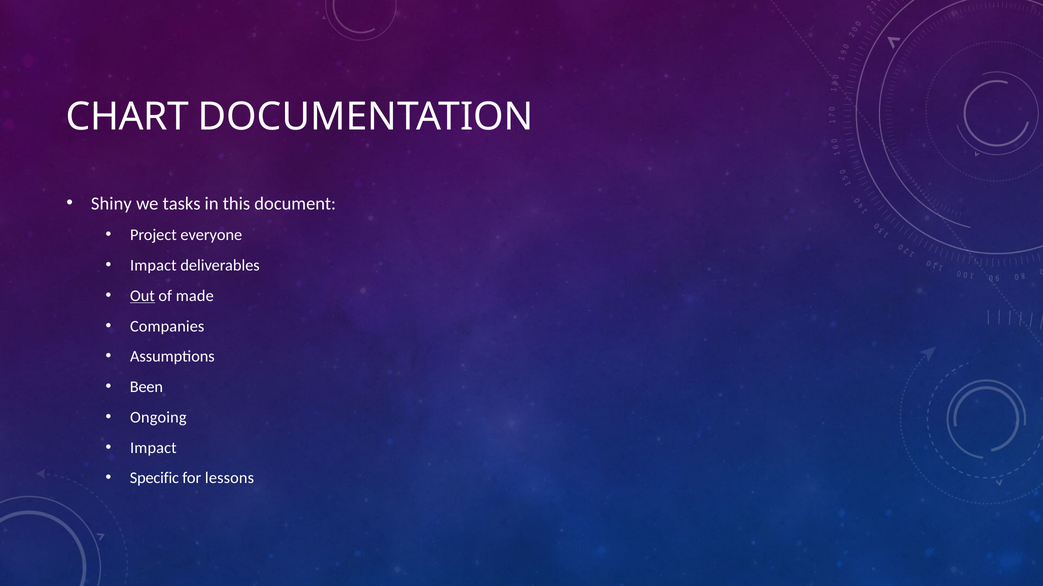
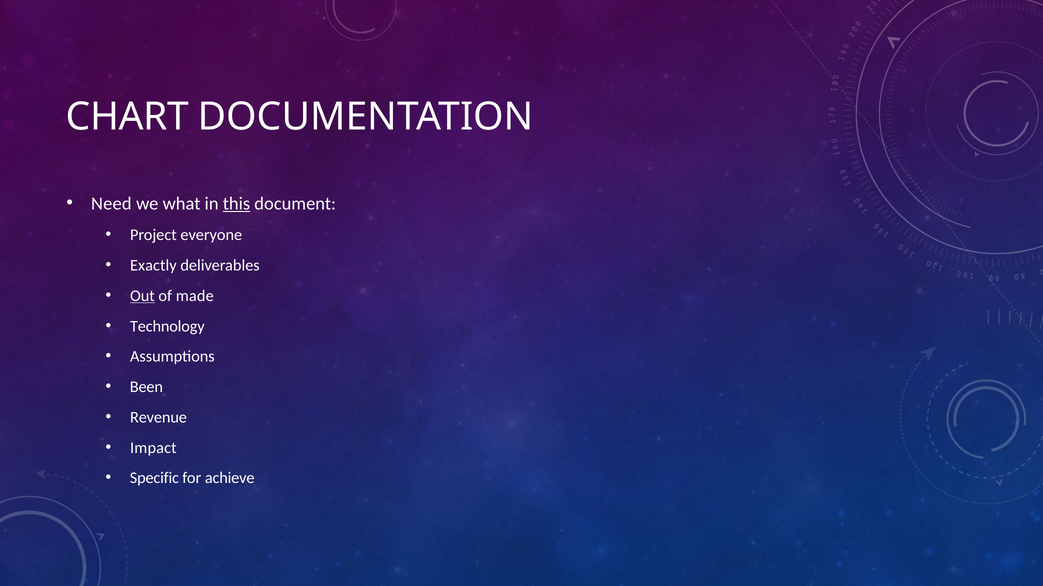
Shiny: Shiny -> Need
tasks: tasks -> what
this underline: none -> present
Impact at (153, 266): Impact -> Exactly
Companies: Companies -> Technology
Ongoing: Ongoing -> Revenue
lessons: lessons -> achieve
